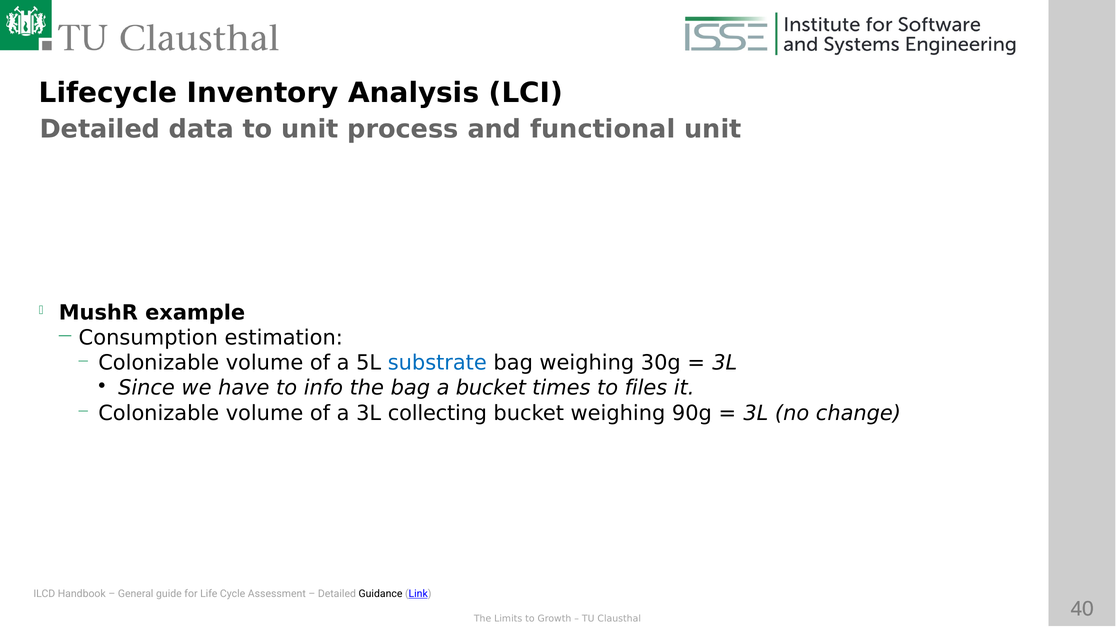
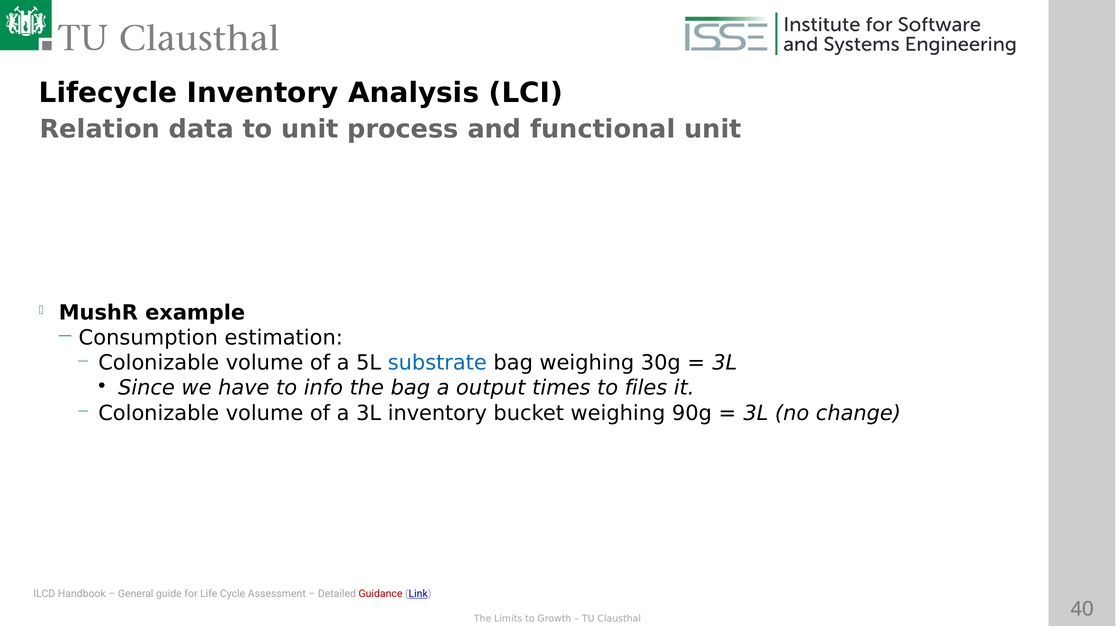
Detailed at (100, 129): Detailed -> Relation
a bucket: bucket -> output
3L collecting: collecting -> inventory
Guidance colour: black -> red
